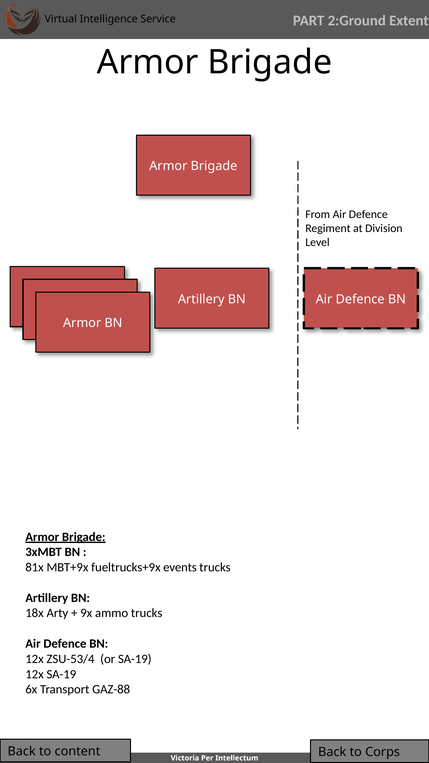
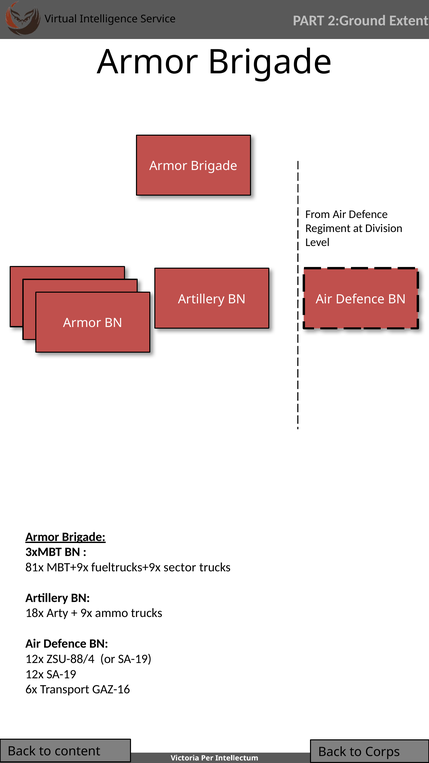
events: events -> sector
ZSU-53/4: ZSU-53/4 -> ZSU-88/4
GAZ-88: GAZ-88 -> GAZ-16
